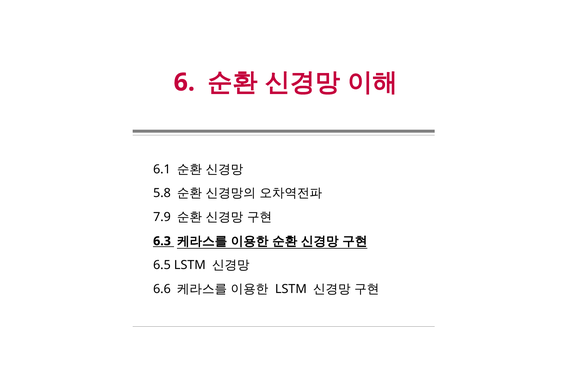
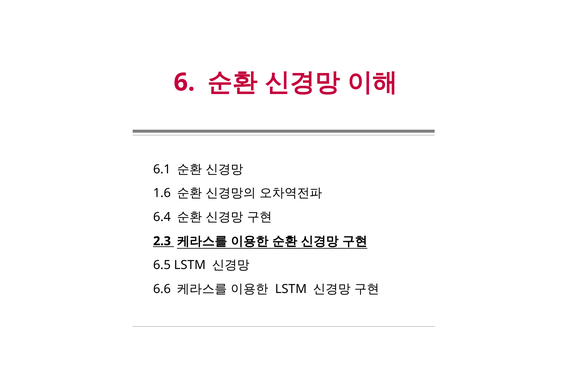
5.8: 5.8 -> 1.6
7.9: 7.9 -> 6.4
6.3: 6.3 -> 2.3
